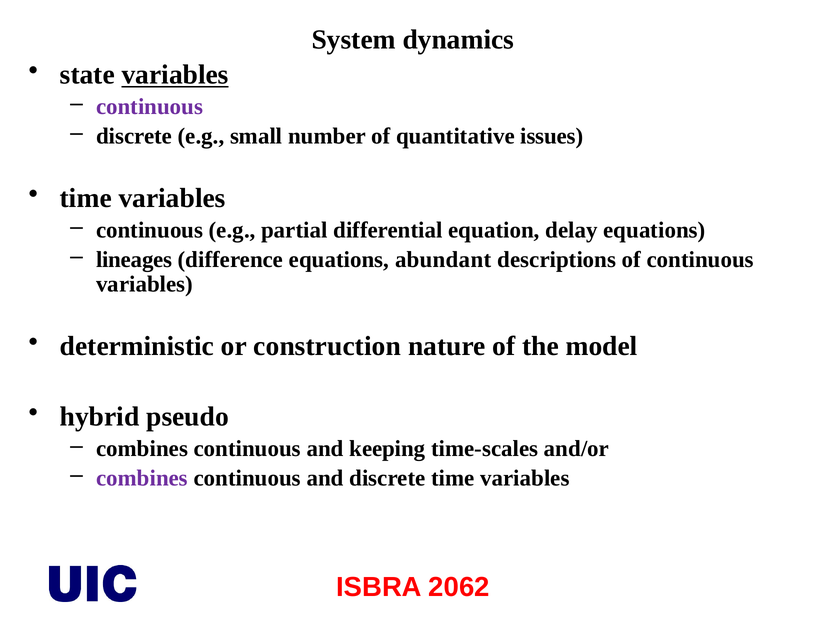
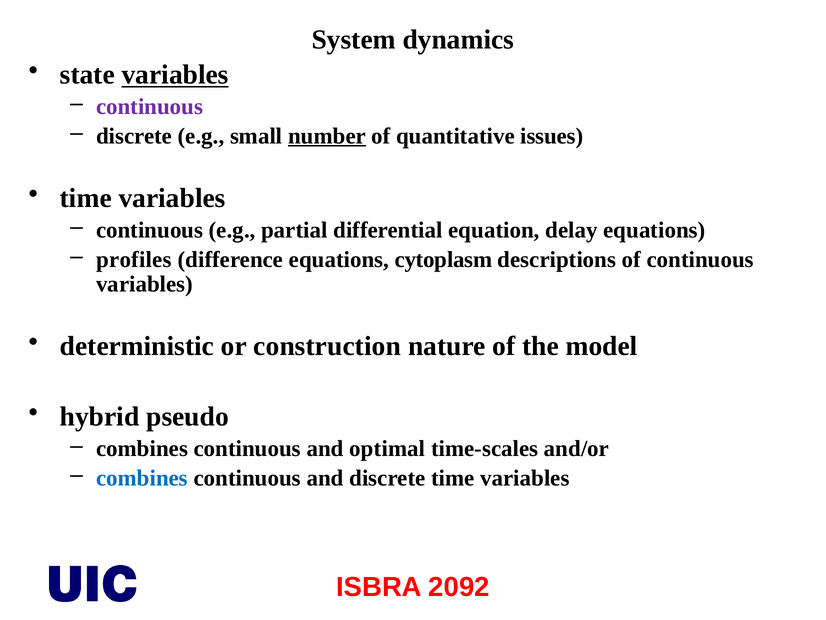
number underline: none -> present
lineages: lineages -> profiles
abundant: abundant -> cytoplasm
keeping: keeping -> optimal
combines at (142, 478) colour: purple -> blue
2062: 2062 -> 2092
